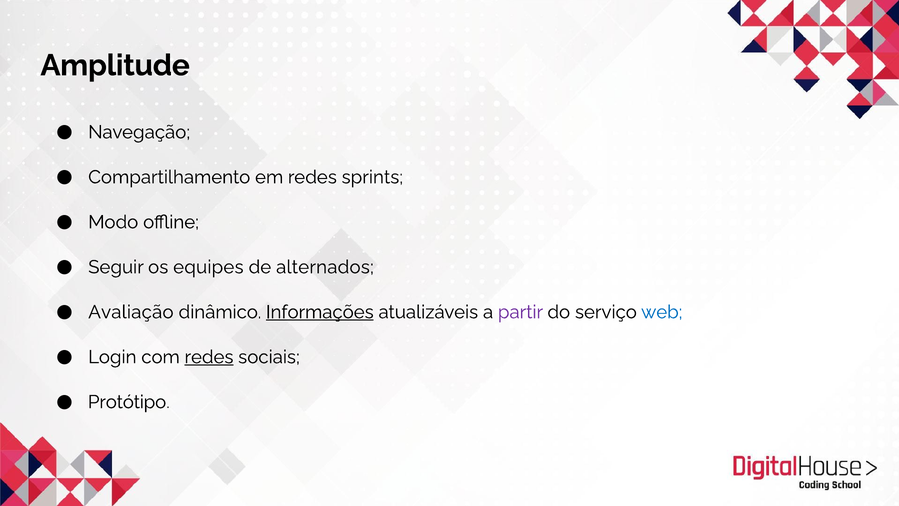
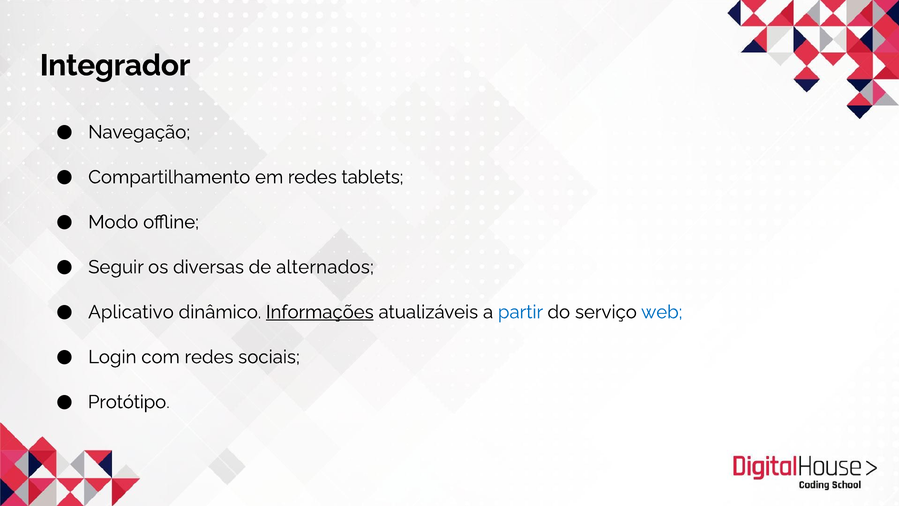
Amplitude: Amplitude -> Integrador
sprints: sprints -> tablets
equipes: equipes -> diversas
Avaliação: Avaliação -> Aplicativo
partir colour: purple -> blue
redes at (209, 357) underline: present -> none
